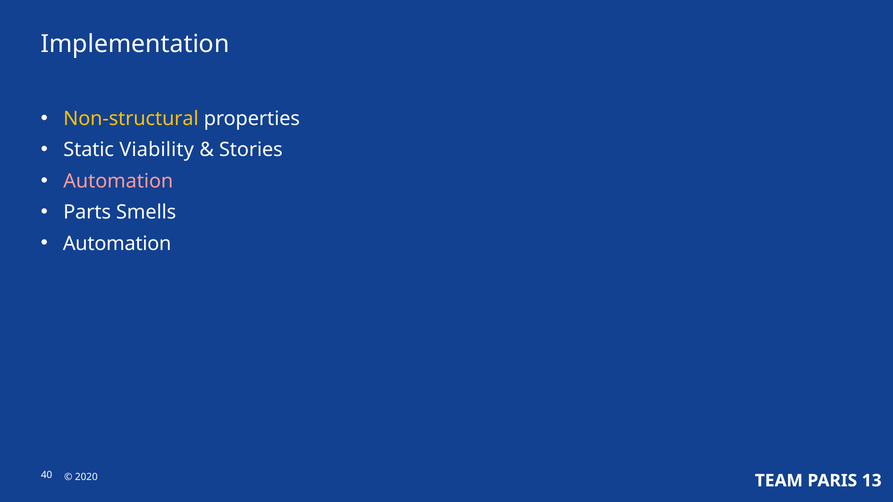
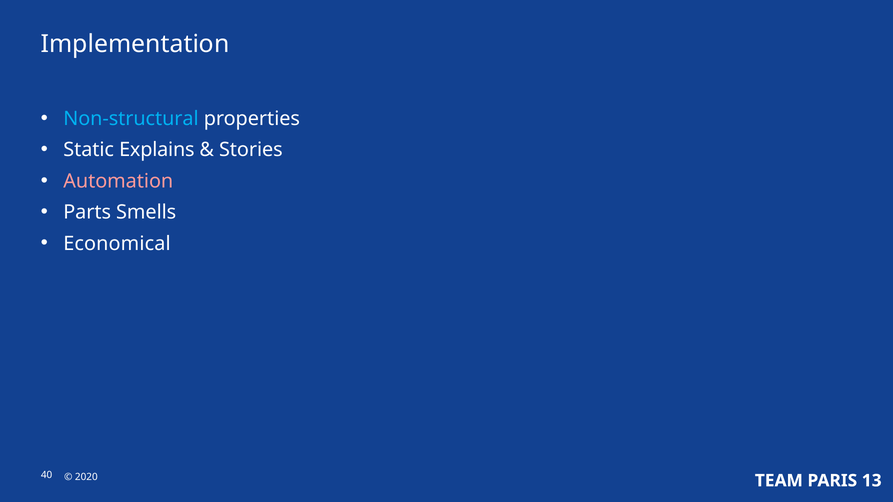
Non-structural colour: yellow -> light blue
Viability: Viability -> Explains
Automation at (117, 244): Automation -> Economical
